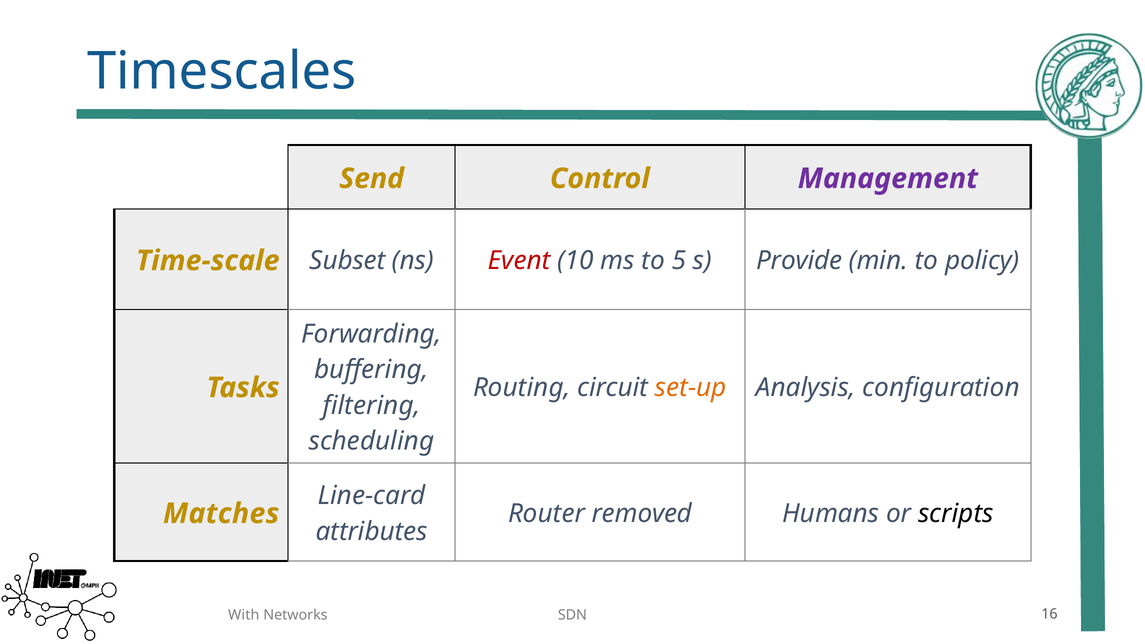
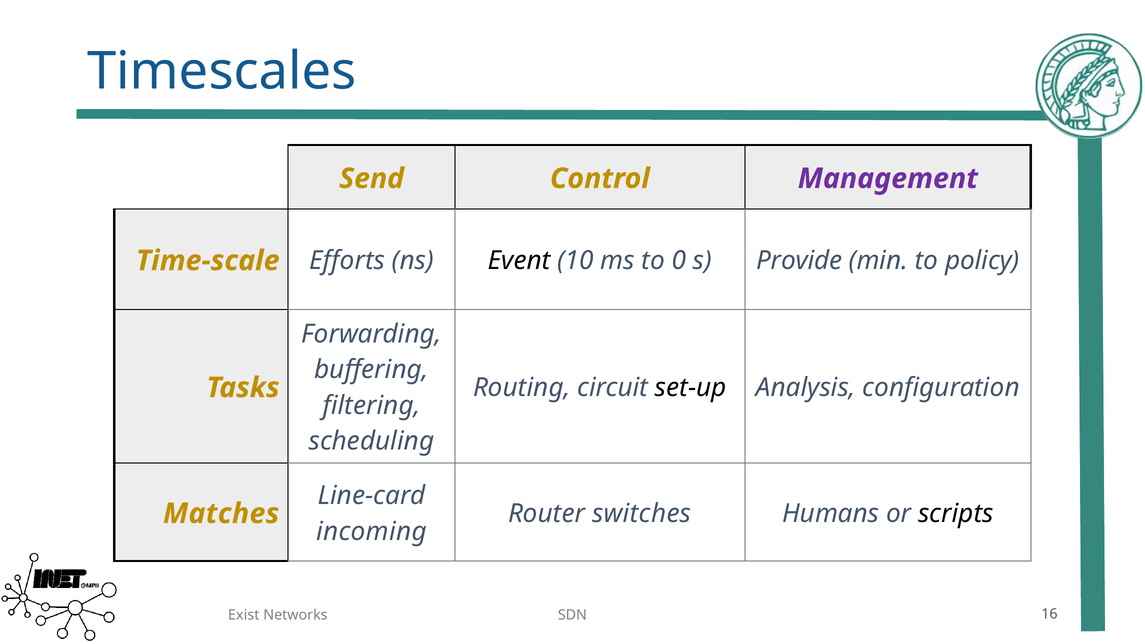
Subset: Subset -> Efforts
Event colour: red -> black
5: 5 -> 0
set-up colour: orange -> black
removed: removed -> switches
attributes: attributes -> incoming
With: With -> Exist
